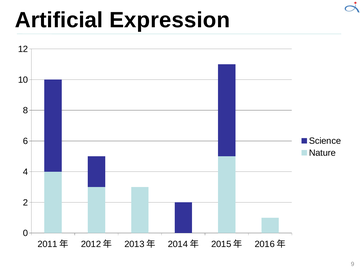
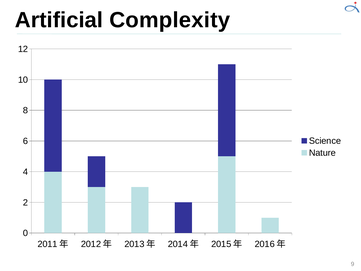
Expression: Expression -> Complexity
